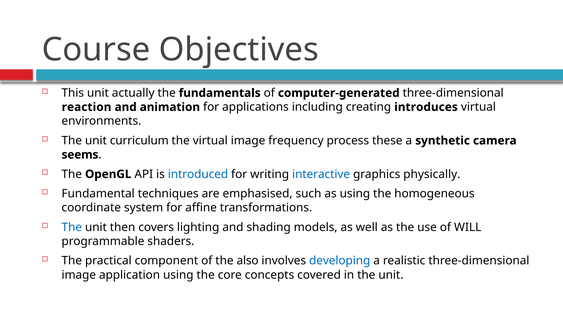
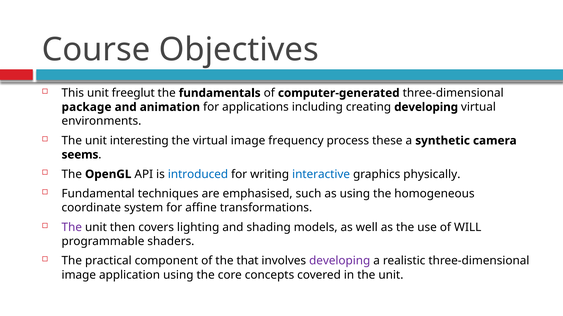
actually: actually -> freeglut
reaction: reaction -> package
creating introduces: introduces -> developing
curriculum: curriculum -> interesting
The at (72, 228) colour: blue -> purple
also: also -> that
developing at (340, 261) colour: blue -> purple
